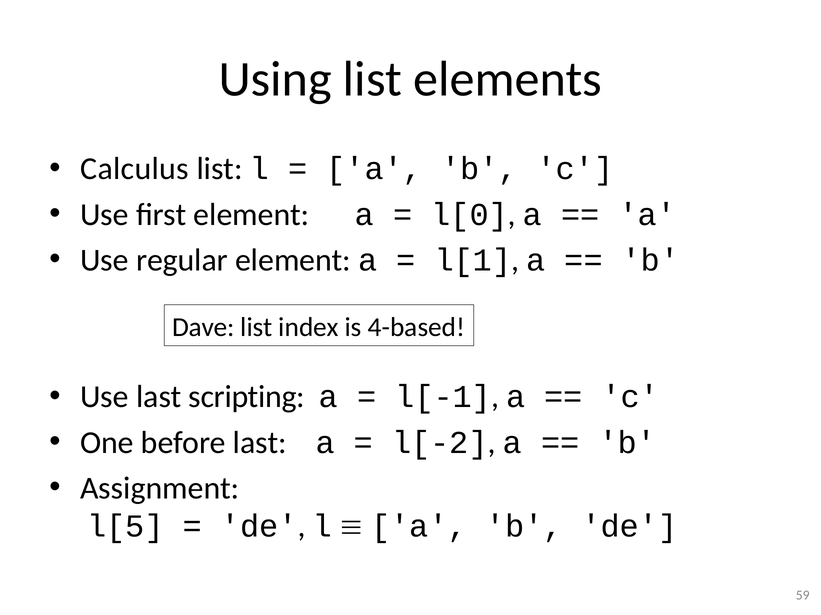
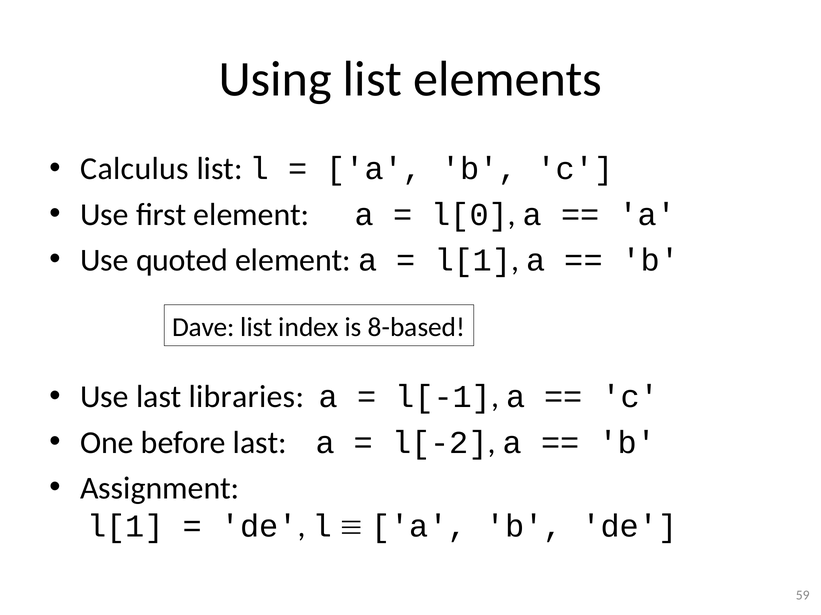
regular: regular -> quoted
4-based: 4-based -> 8-based
scripting: scripting -> libraries
l[5 at (125, 527): l[5 -> l[1
